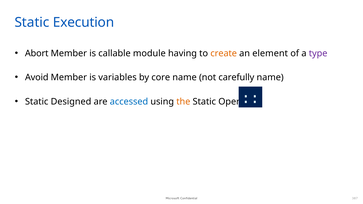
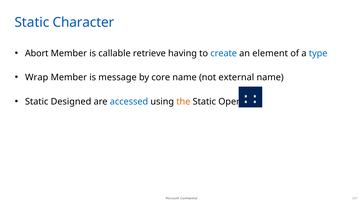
Execution: Execution -> Character
module: module -> retrieve
create colour: orange -> blue
type colour: purple -> blue
Avoid: Avoid -> Wrap
variables: variables -> message
carefully: carefully -> external
